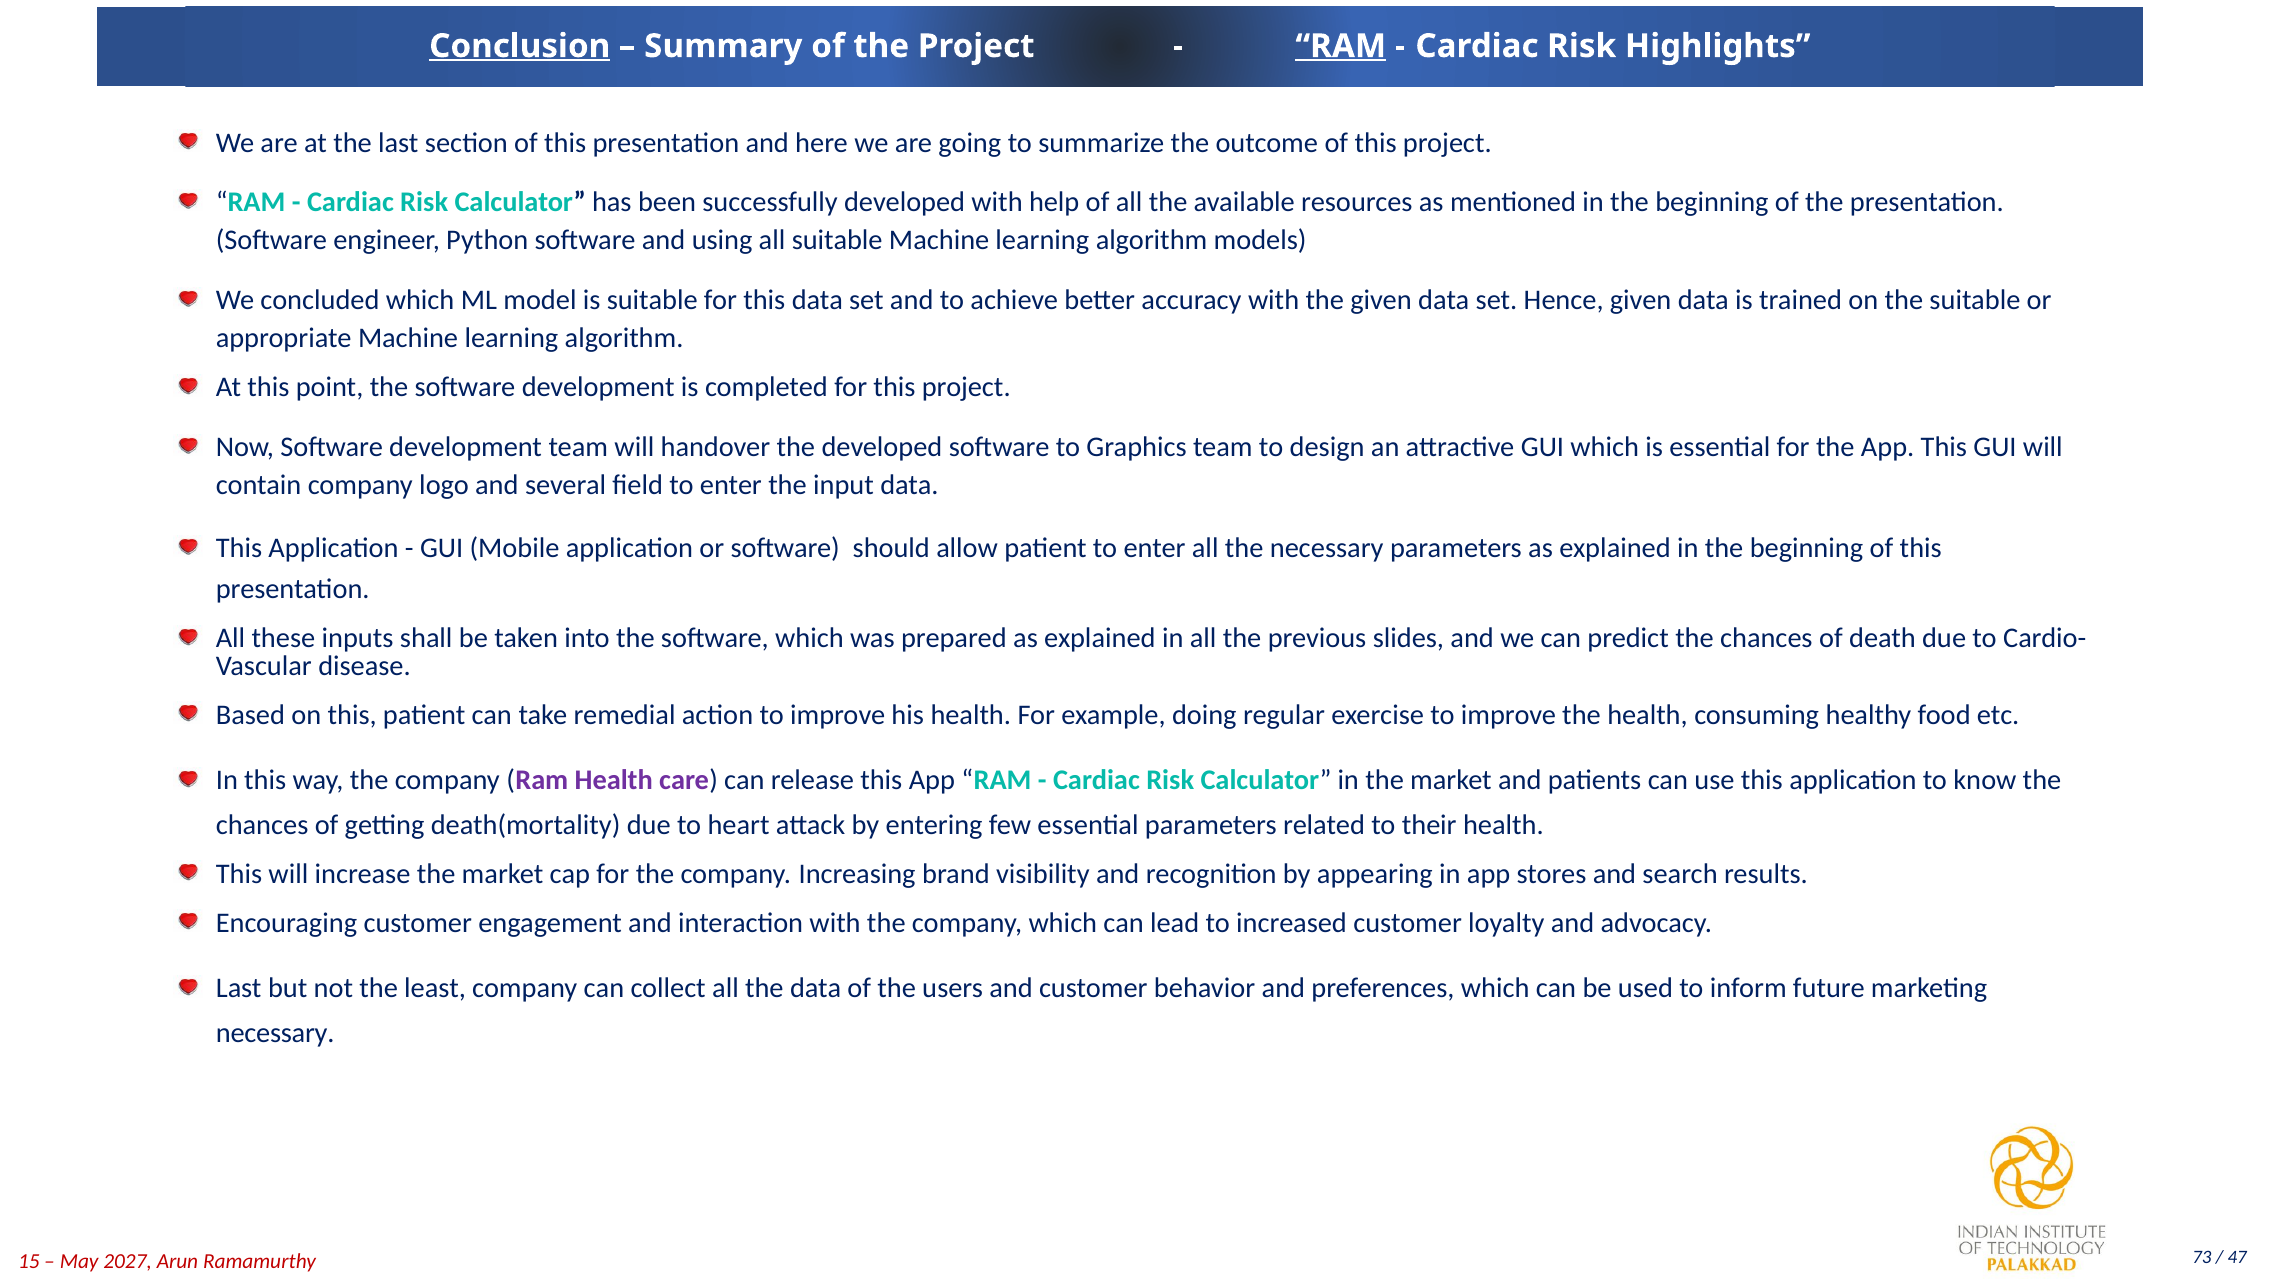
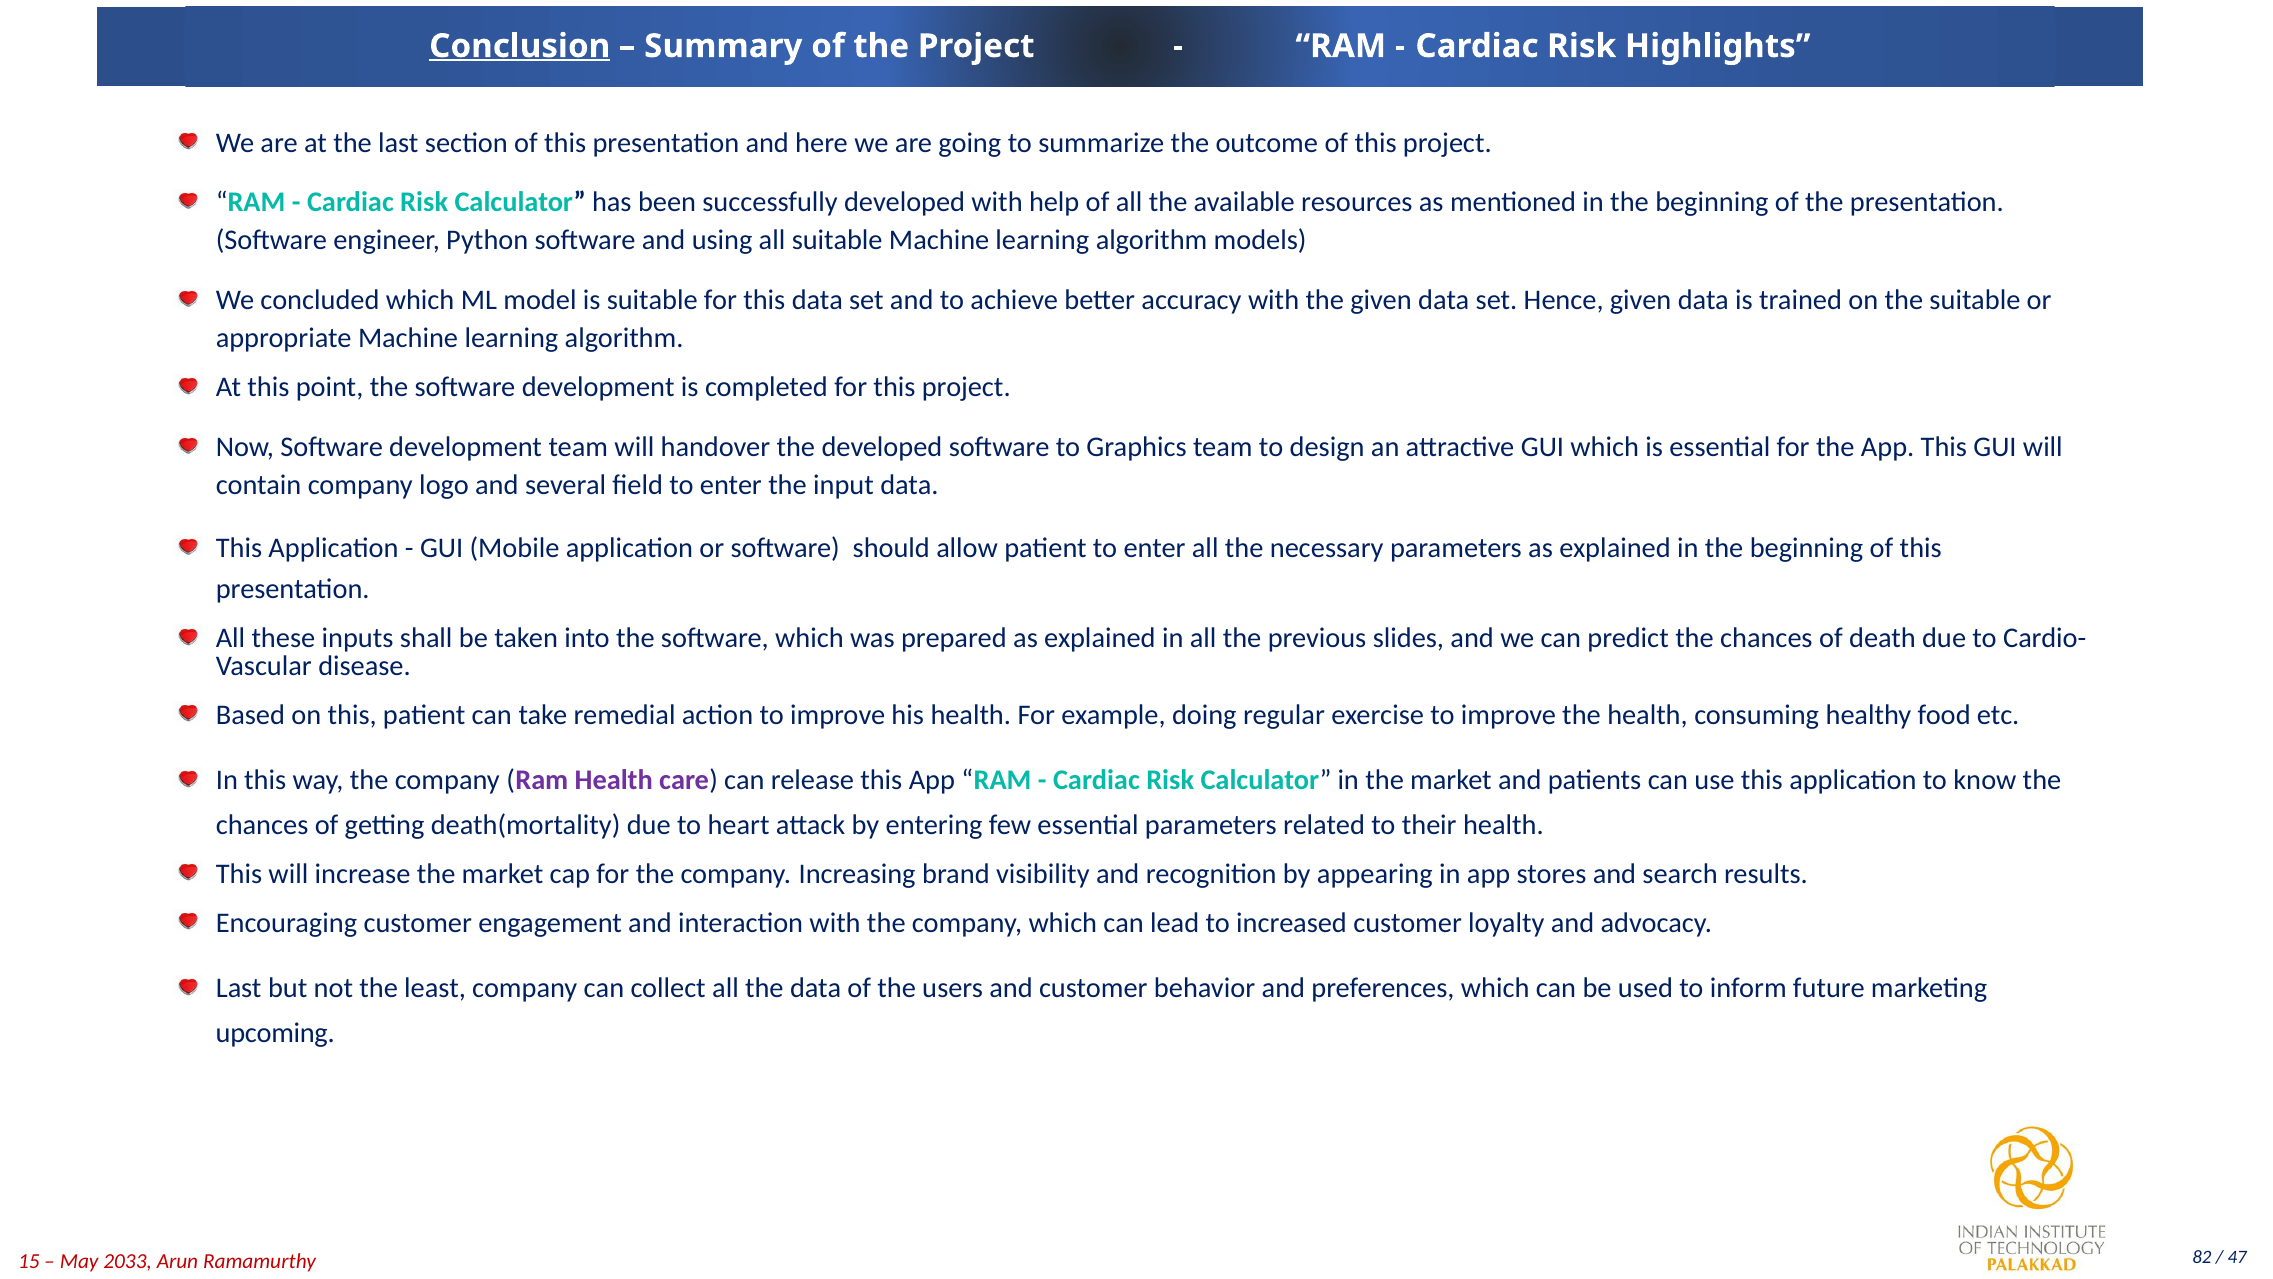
RAM at (1341, 46) underline: present -> none
necessary at (275, 1032): necessary -> upcoming
2027: 2027 -> 2033
73: 73 -> 82
